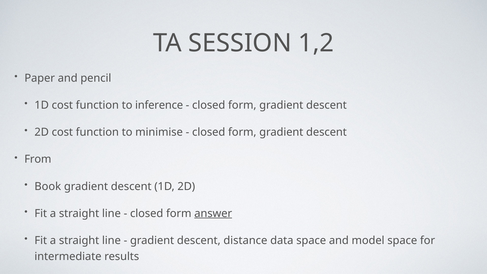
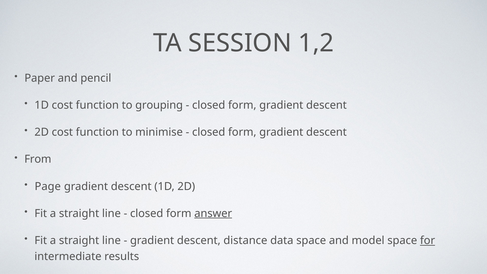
inference: inference -> grouping
Book: Book -> Page
for underline: none -> present
